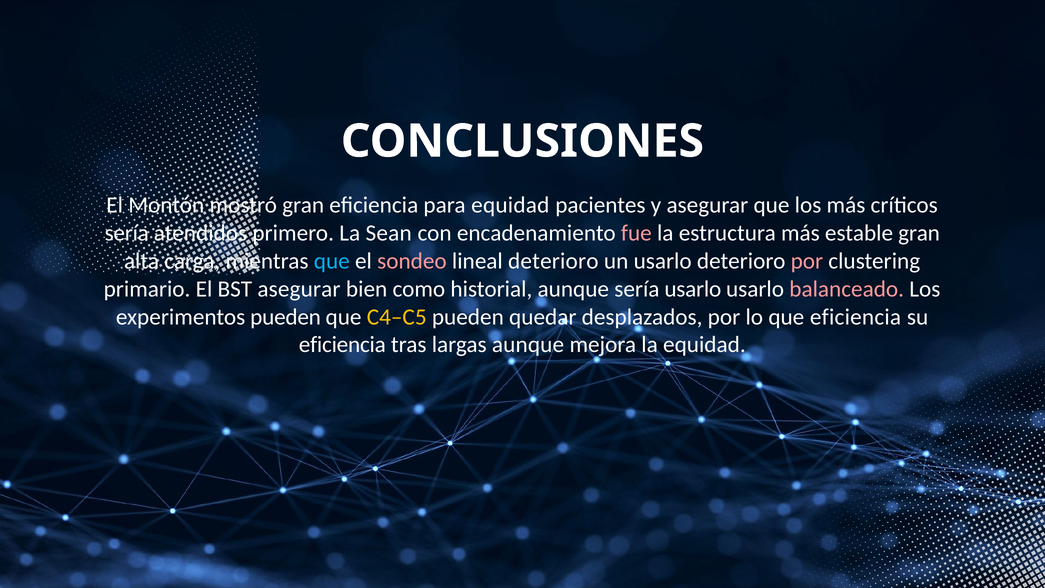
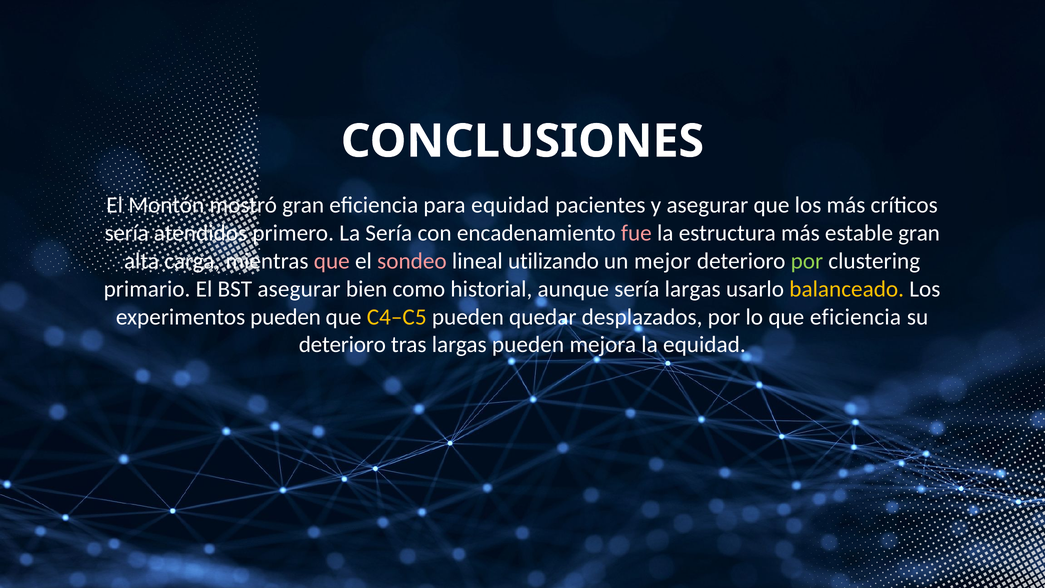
La Sean: Sean -> Sería
que at (332, 261) colour: light blue -> pink
lineal deterioro: deterioro -> utilizando
un usarlo: usarlo -> mejor
por at (807, 261) colour: pink -> light green
sería usarlo: usarlo -> largas
balanceado colour: pink -> yellow
eficiencia at (342, 345): eficiencia -> deterioro
largas aunque: aunque -> pueden
